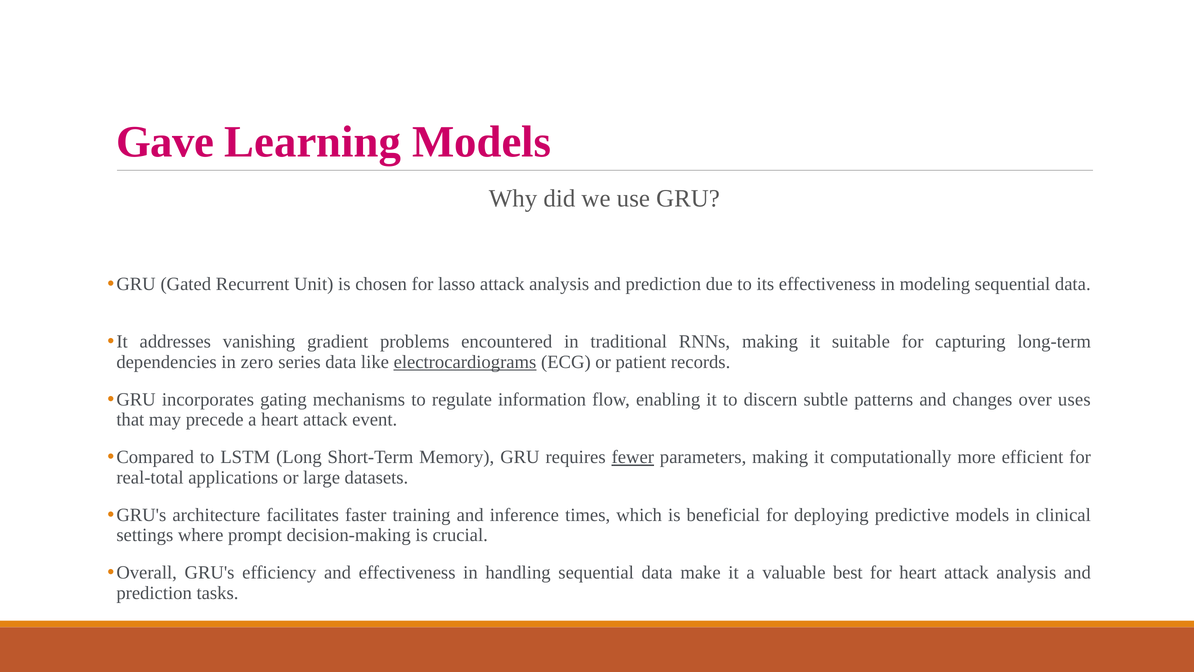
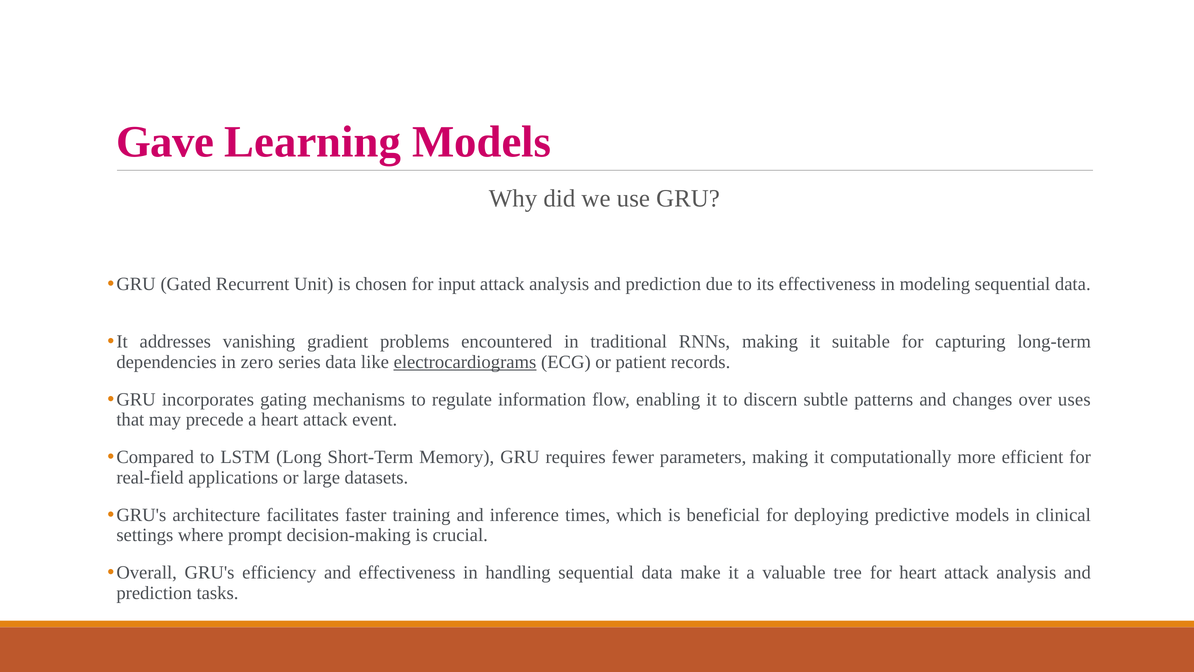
lasso: lasso -> input
fewer underline: present -> none
real-total: real-total -> real-field
best: best -> tree
